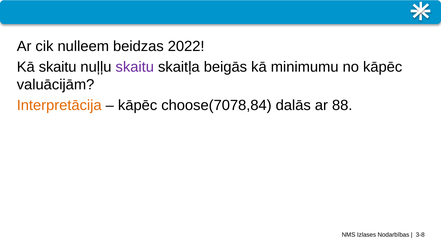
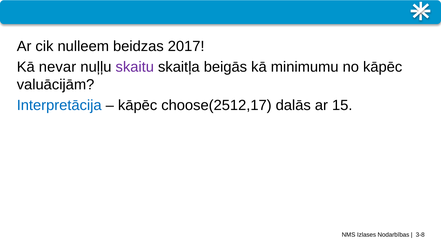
2022: 2022 -> 2017
Kā skaitu: skaitu -> nevar
Interpretācija colour: orange -> blue
choose(7078,84: choose(7078,84 -> choose(2512,17
88: 88 -> 15
